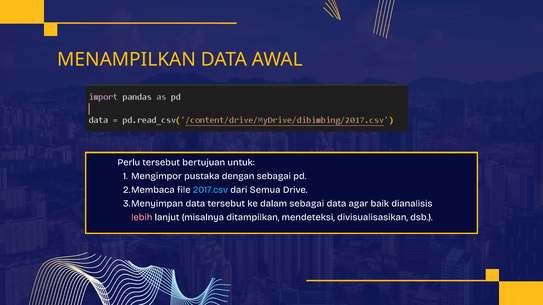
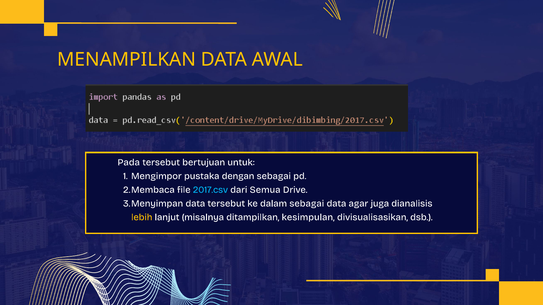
Perlu: Perlu -> Pada
baik: baik -> juga
lebih colour: pink -> yellow
mendeteksi: mendeteksi -> kesimpulan
